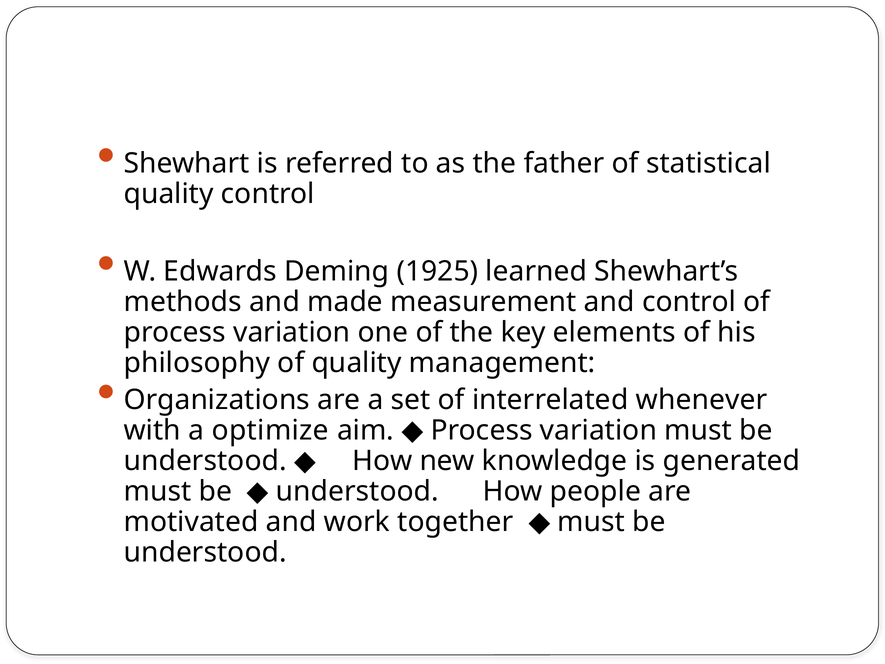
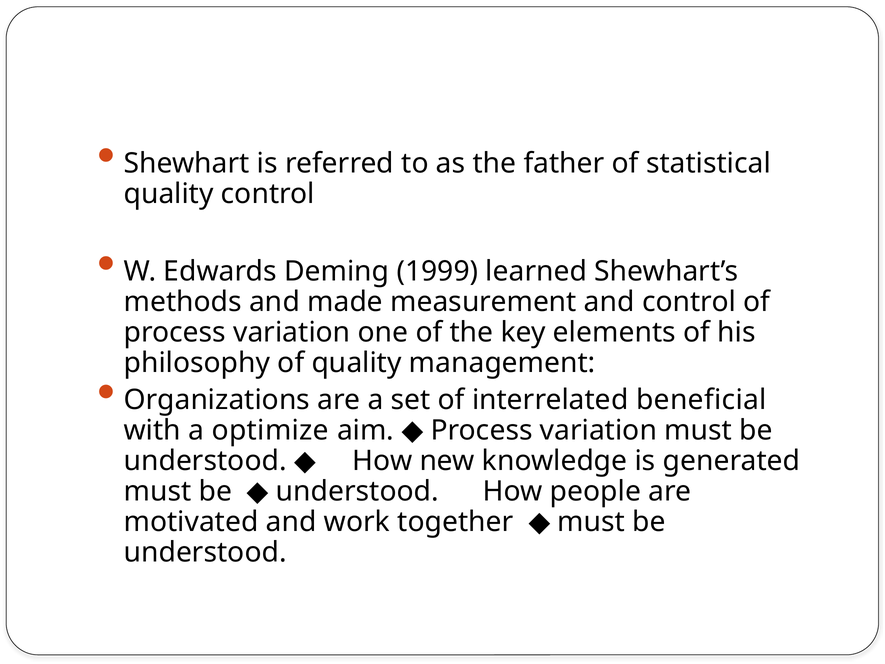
1925: 1925 -> 1999
whenever: whenever -> beneficial
